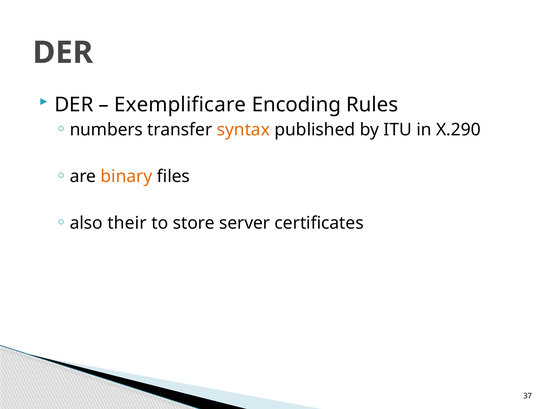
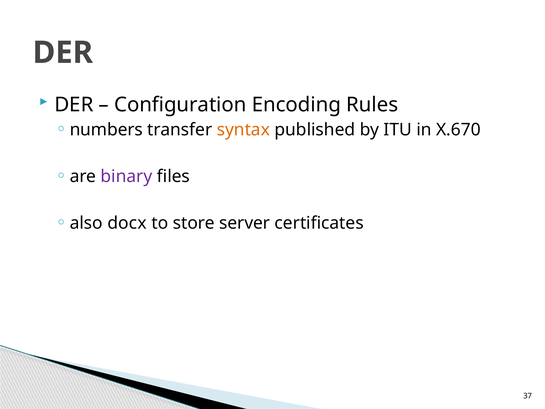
Exemplificare: Exemplificare -> Configuration
X.290: X.290 -> X.670
binary colour: orange -> purple
their: their -> docx
